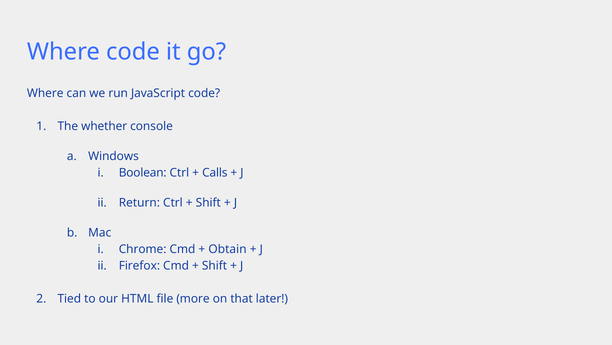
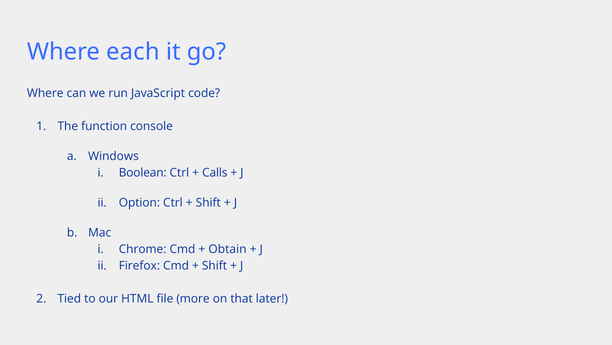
Where code: code -> each
whether: whether -> function
Return: Return -> Option
